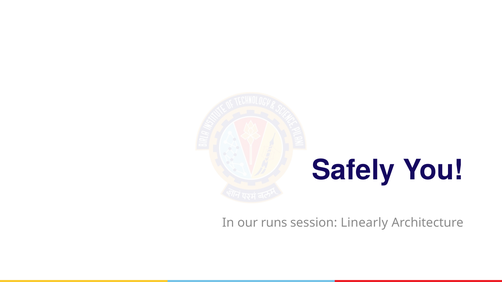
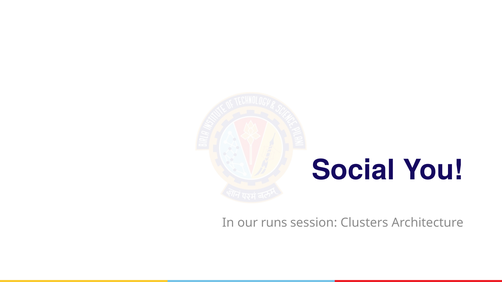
Safely: Safely -> Social
Linearly: Linearly -> Clusters
